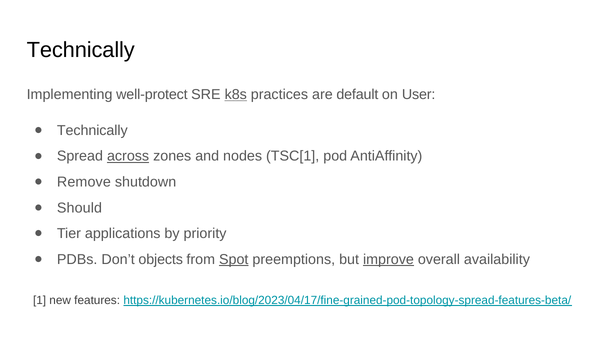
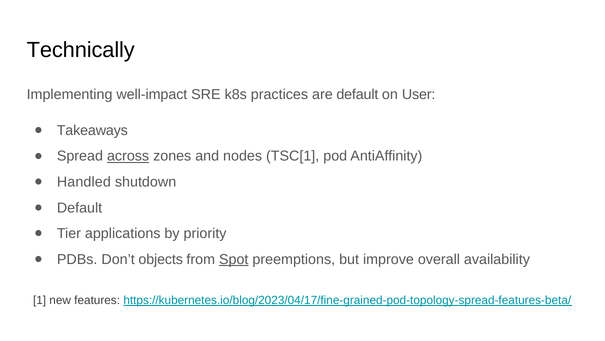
well-protect: well-protect -> well-impact
k8s underline: present -> none
Technically at (92, 130): Technically -> Takeaways
Remove: Remove -> Handled
Should at (79, 207): Should -> Default
improve underline: present -> none
